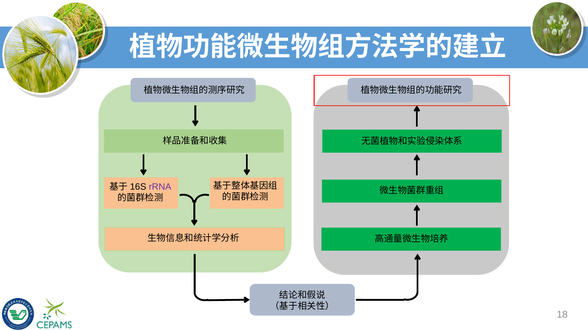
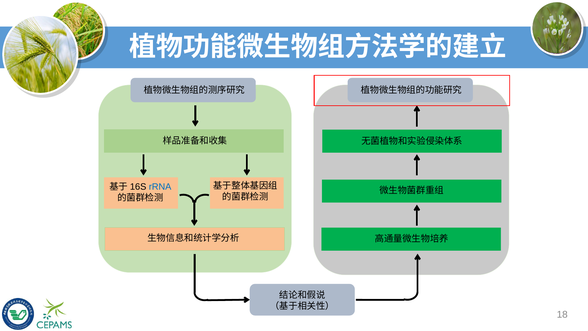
rRNA colour: purple -> blue
